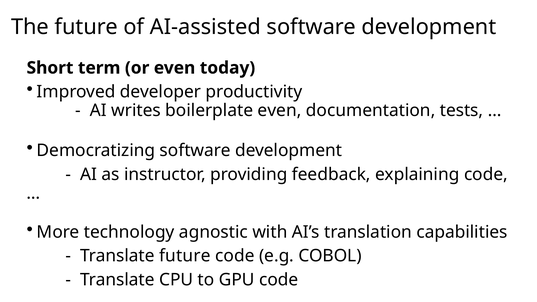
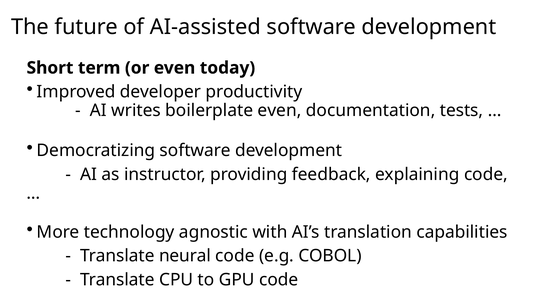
Translate future: future -> neural
